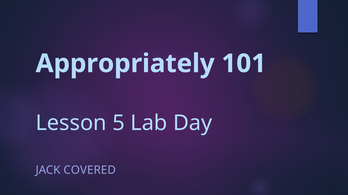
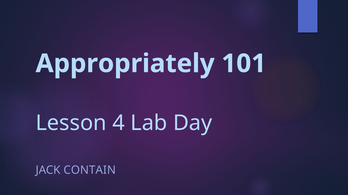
5: 5 -> 4
COVERED: COVERED -> CONTAIN
